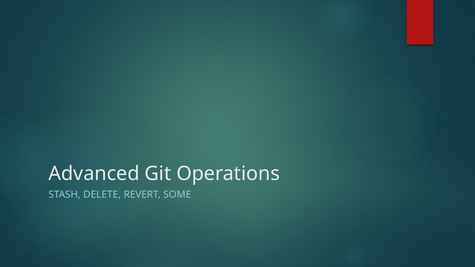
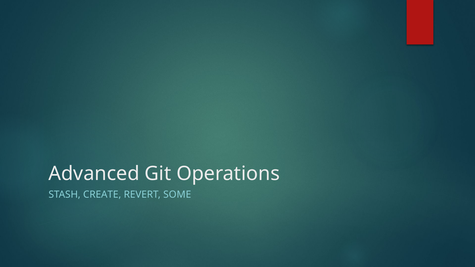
DELETE: DELETE -> CREATE
